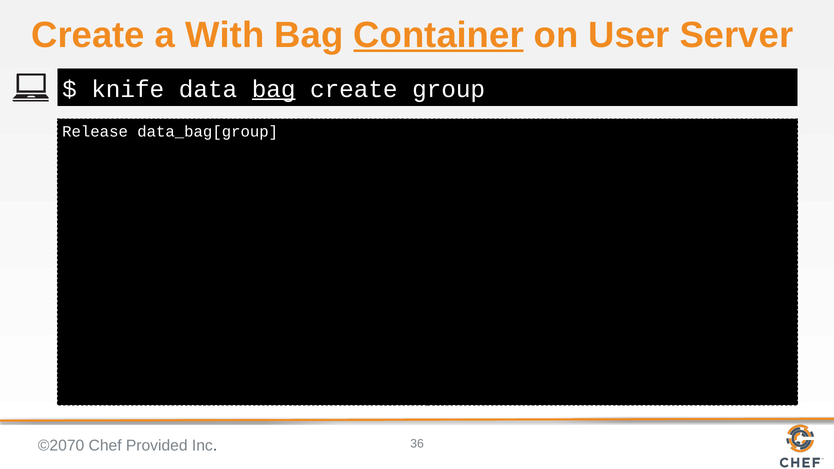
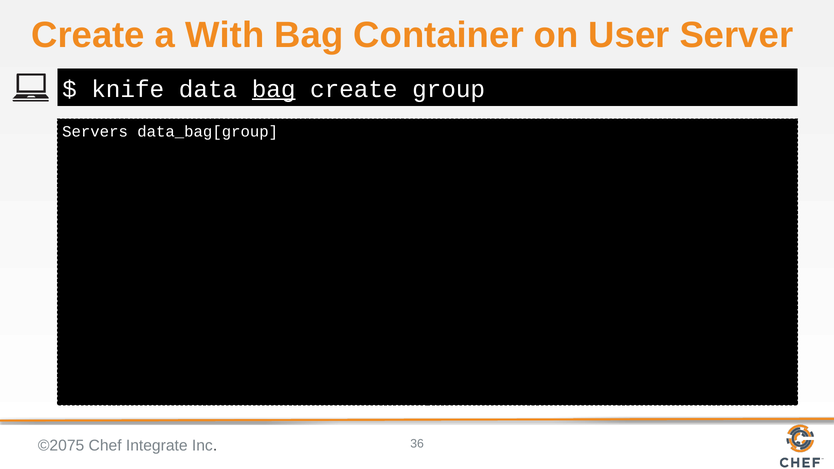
Container underline: present -> none
Release: Release -> Servers
©2070: ©2070 -> ©2075
Provided: Provided -> Integrate
